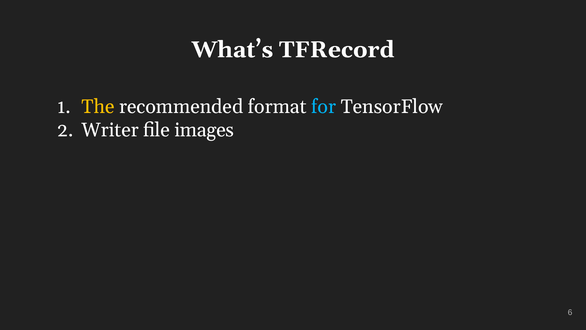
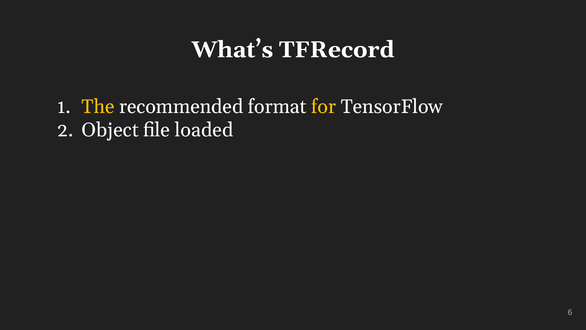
for colour: light blue -> yellow
Writer: Writer -> Object
images: images -> loaded
